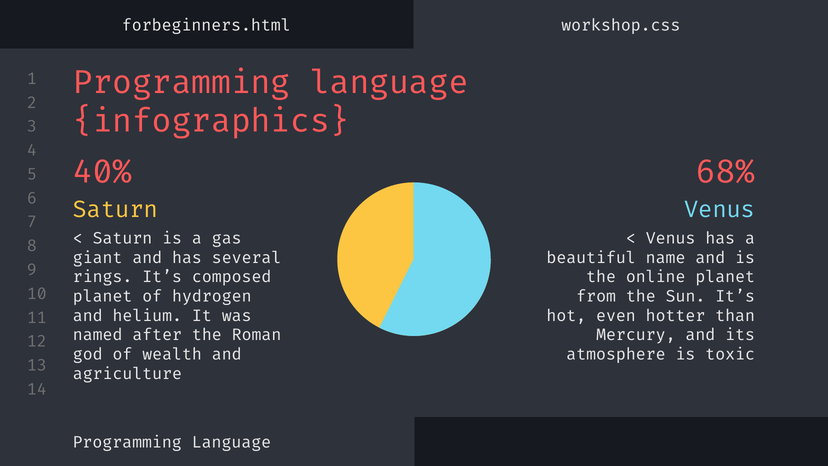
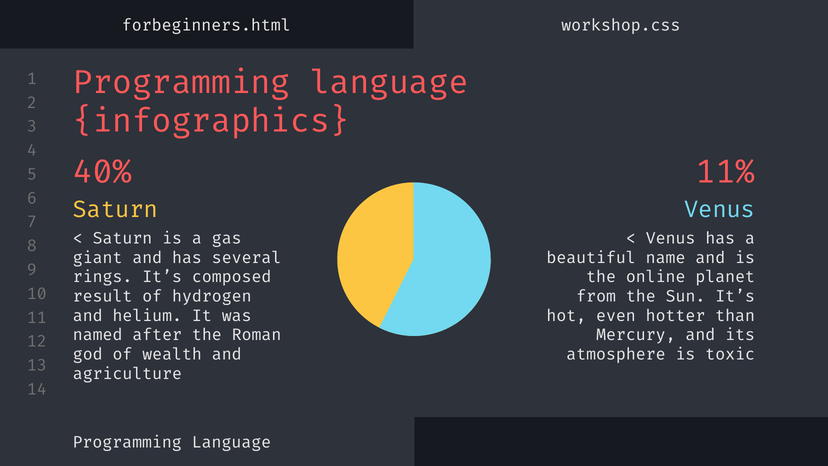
68%: 68% -> 11%
planet at (103, 296): planet -> result
